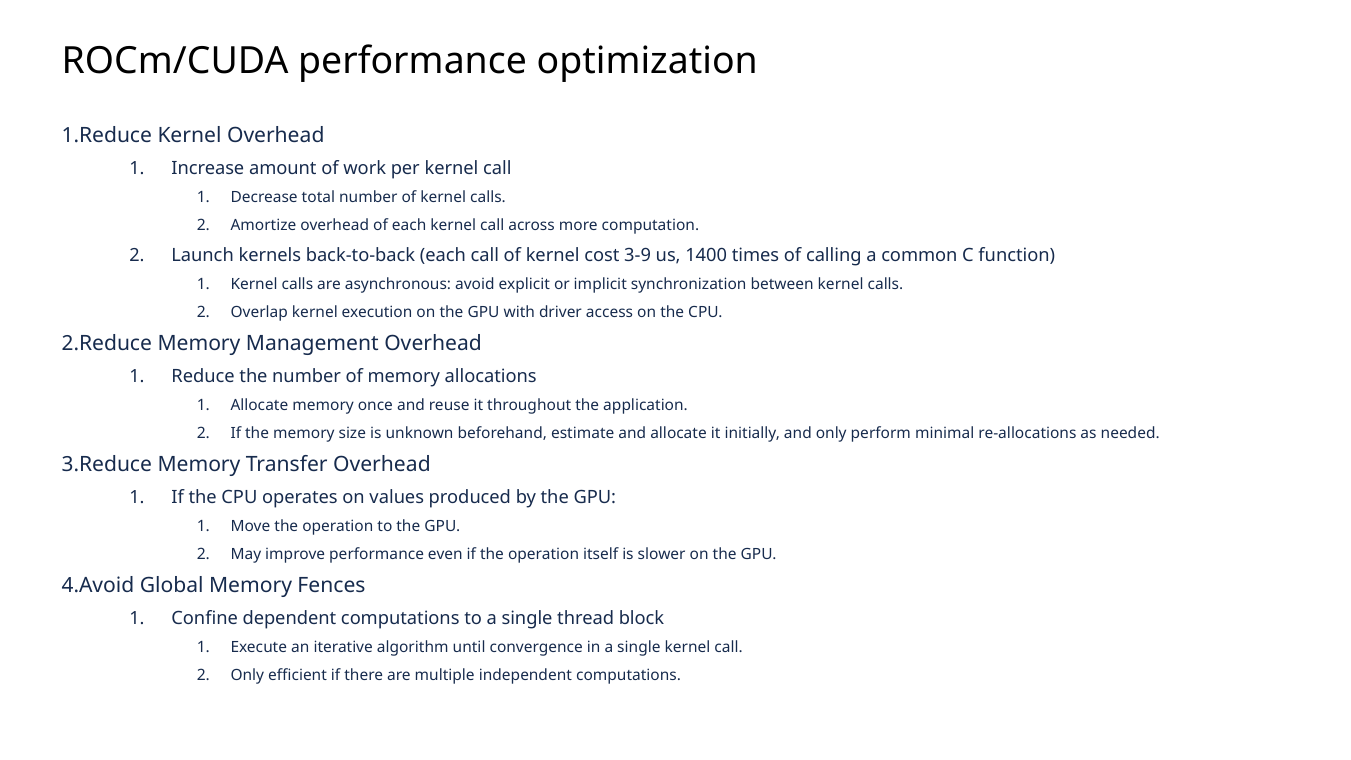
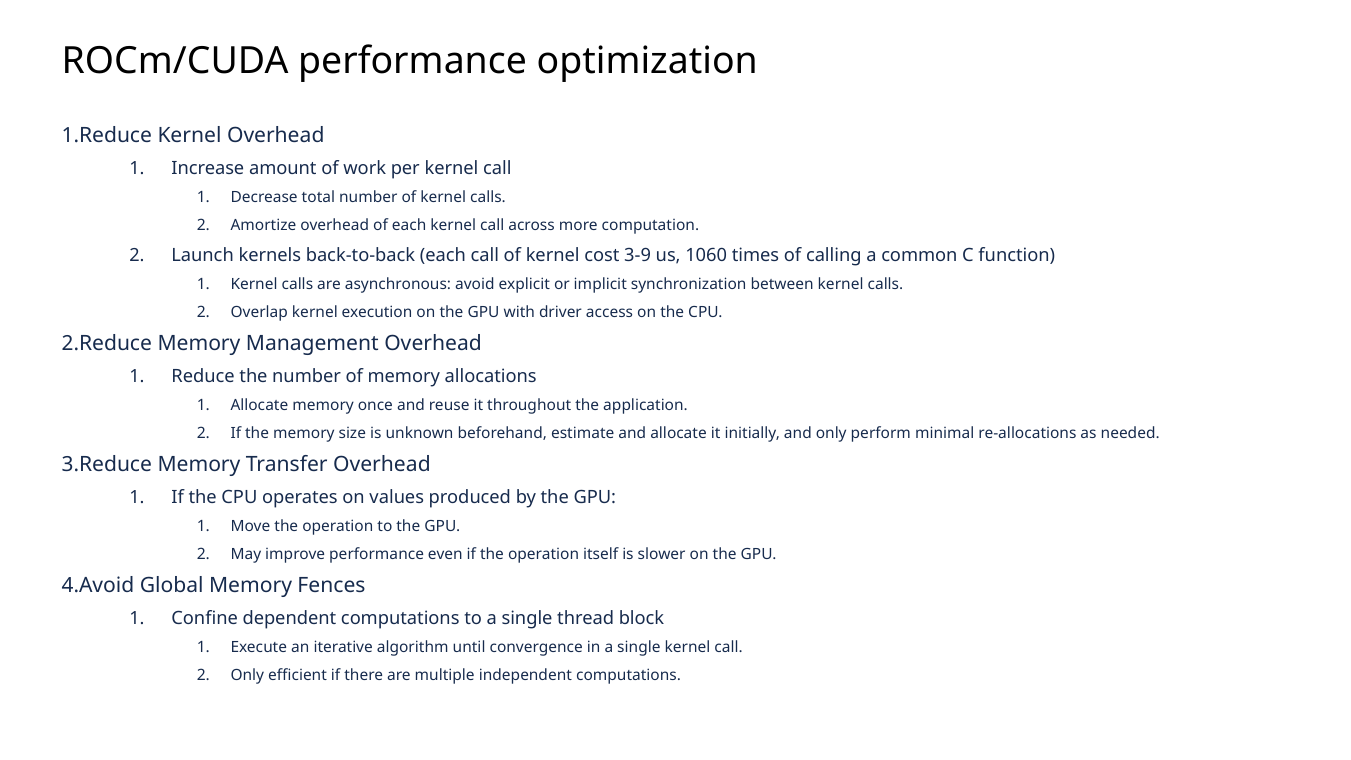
1400: 1400 -> 1060
